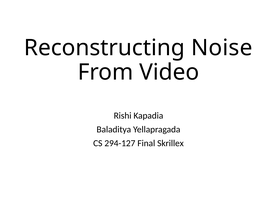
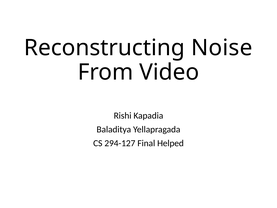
Skrillex: Skrillex -> Helped
